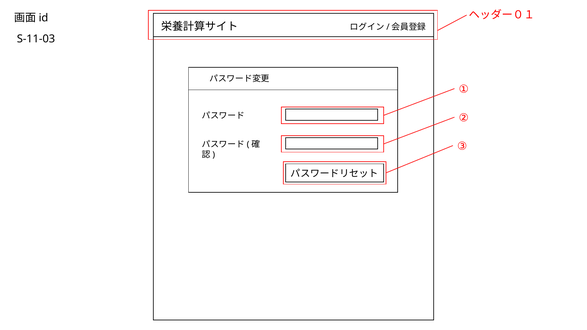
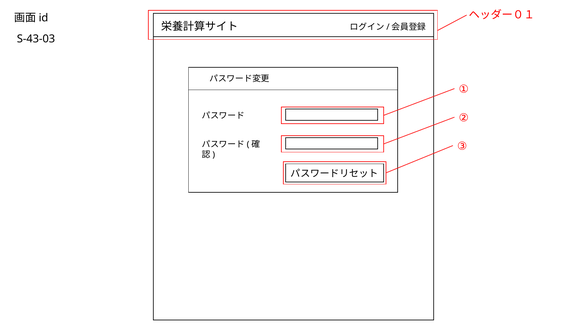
S-11-03: S-11-03 -> S-43-03
